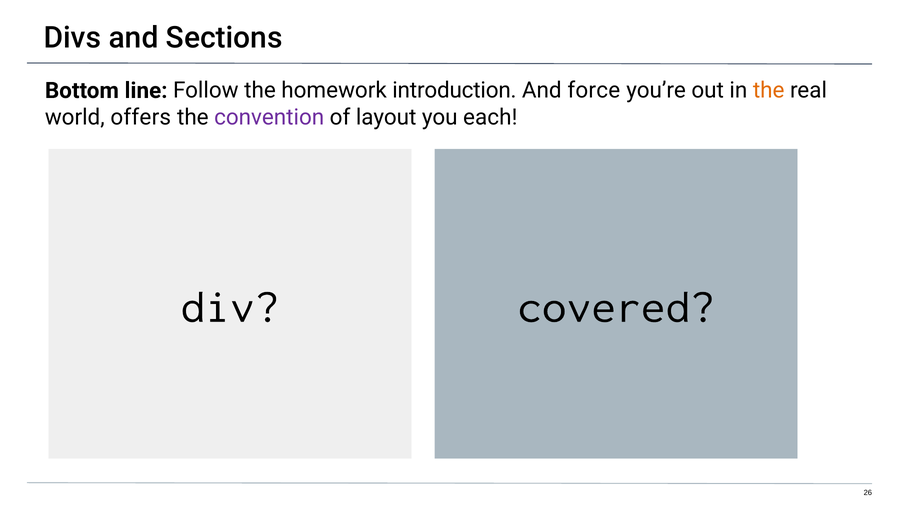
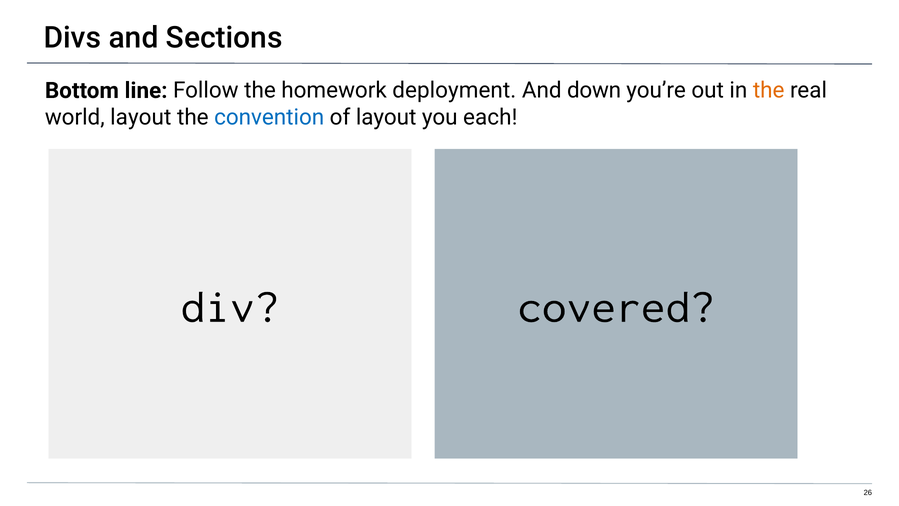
introduction: introduction -> deployment
force: force -> down
world offers: offers -> layout
convention colour: purple -> blue
